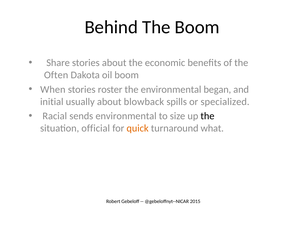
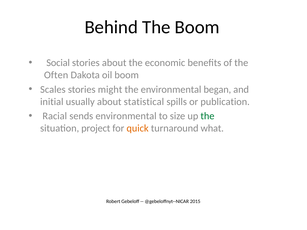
Share: Share -> Social
When: When -> Scales
roster: roster -> might
blowback: blowback -> statistical
specialized: specialized -> publication
the at (207, 116) colour: black -> green
official: official -> project
